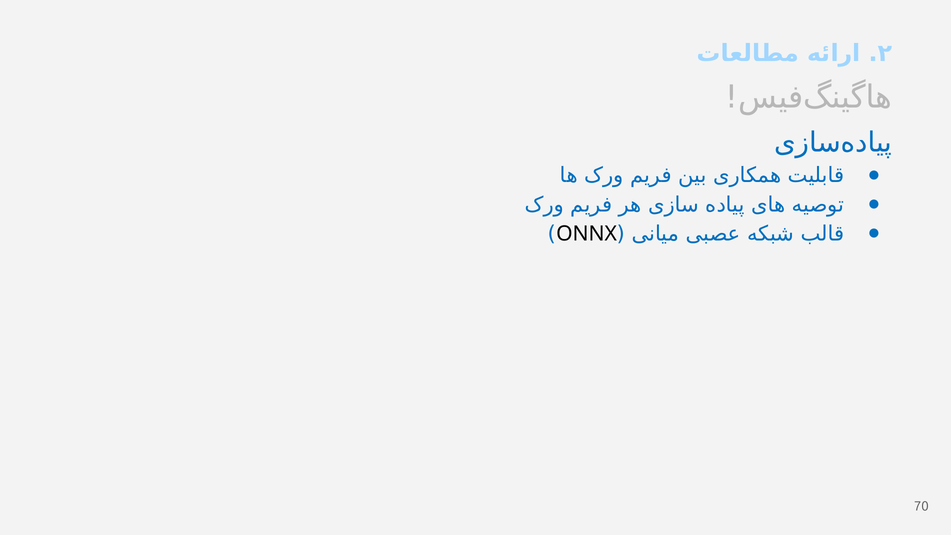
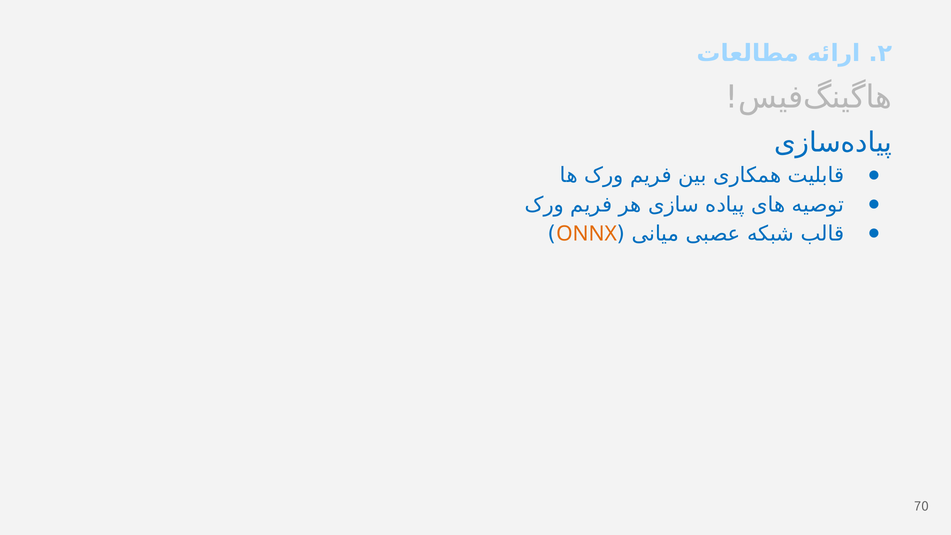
ONNX colour: black -> orange
